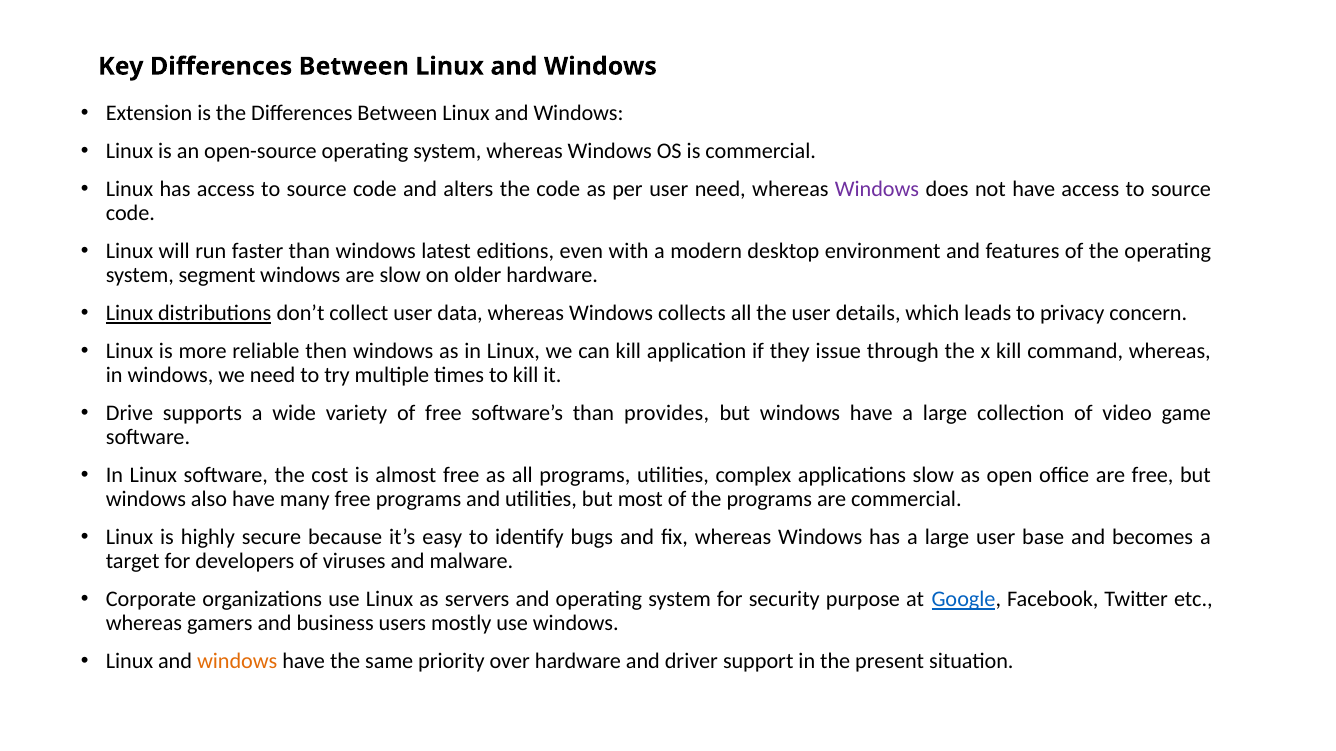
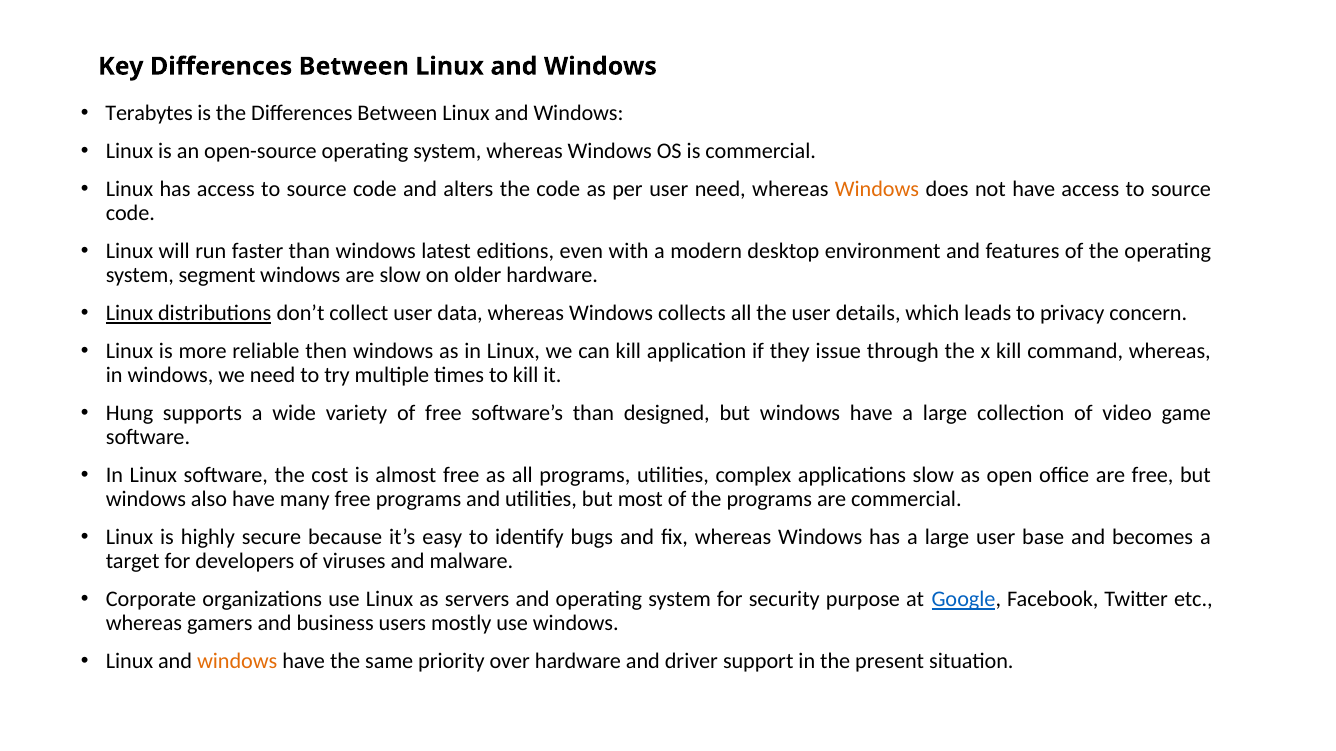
Extension: Extension -> Terabytes
Windows at (877, 189) colour: purple -> orange
Drive: Drive -> Hung
provides: provides -> designed
